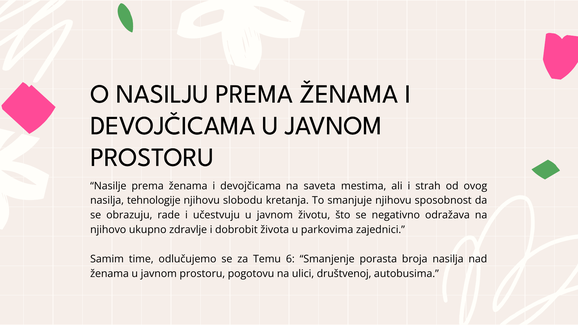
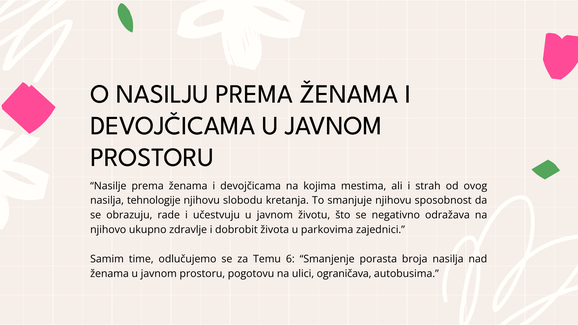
saveta: saveta -> kojima
društvenoj: društvenoj -> ograničava
